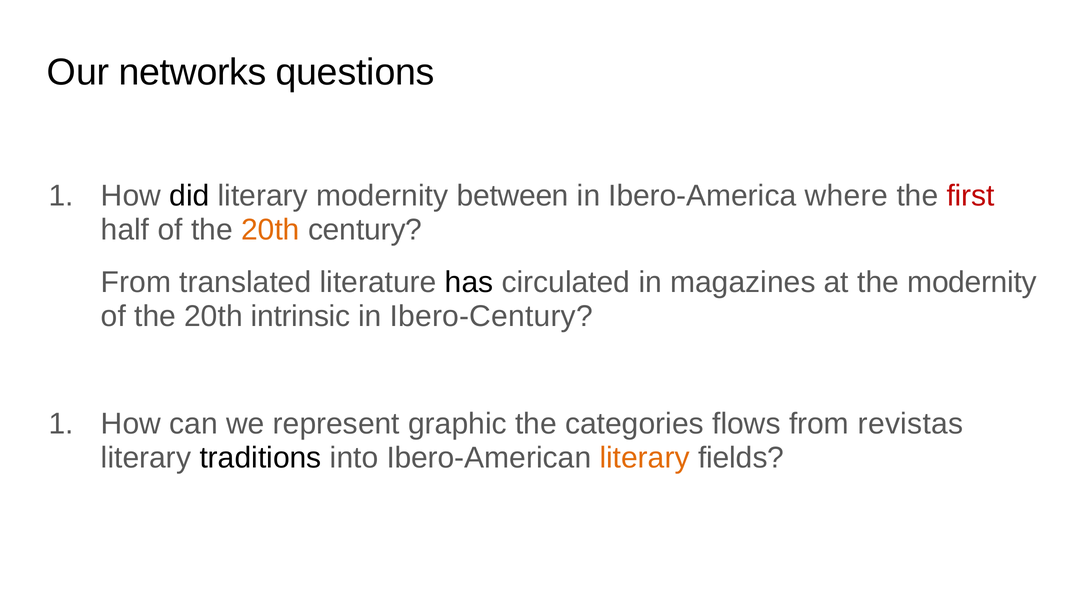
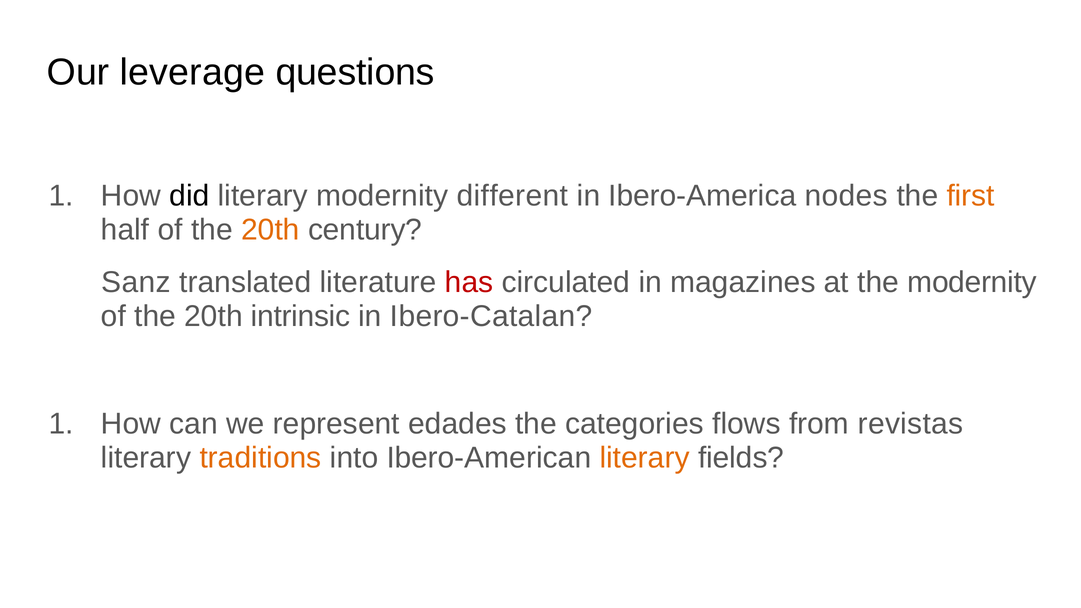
networks: networks -> leverage
between: between -> different
where: where -> nodes
first colour: red -> orange
From at (136, 282): From -> Sanz
has colour: black -> red
Ibero-Century: Ibero-Century -> Ibero-Catalan
graphic: graphic -> edades
traditions colour: black -> orange
